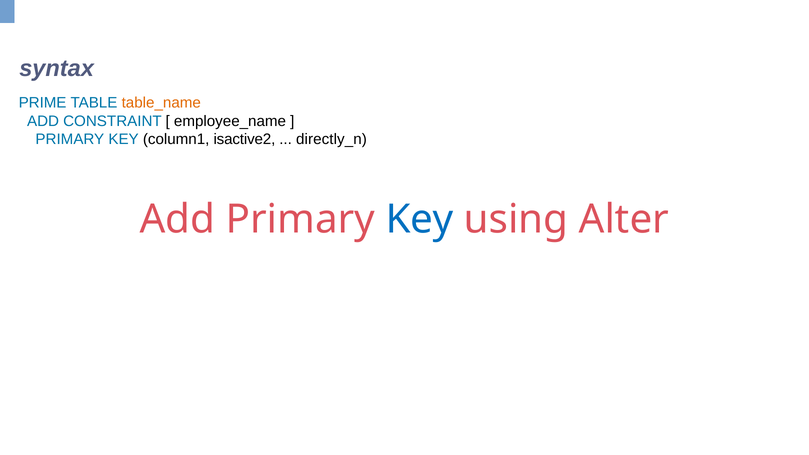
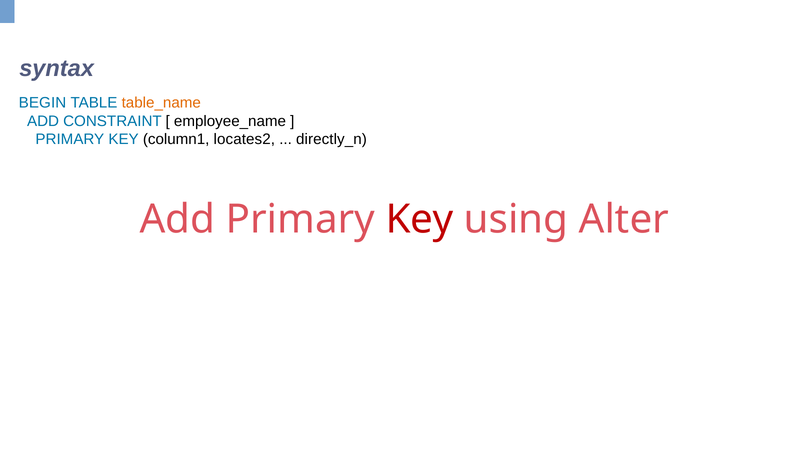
PRIME: PRIME -> BEGIN
isactive2: isactive2 -> locates2
Key at (419, 219) colour: blue -> red
